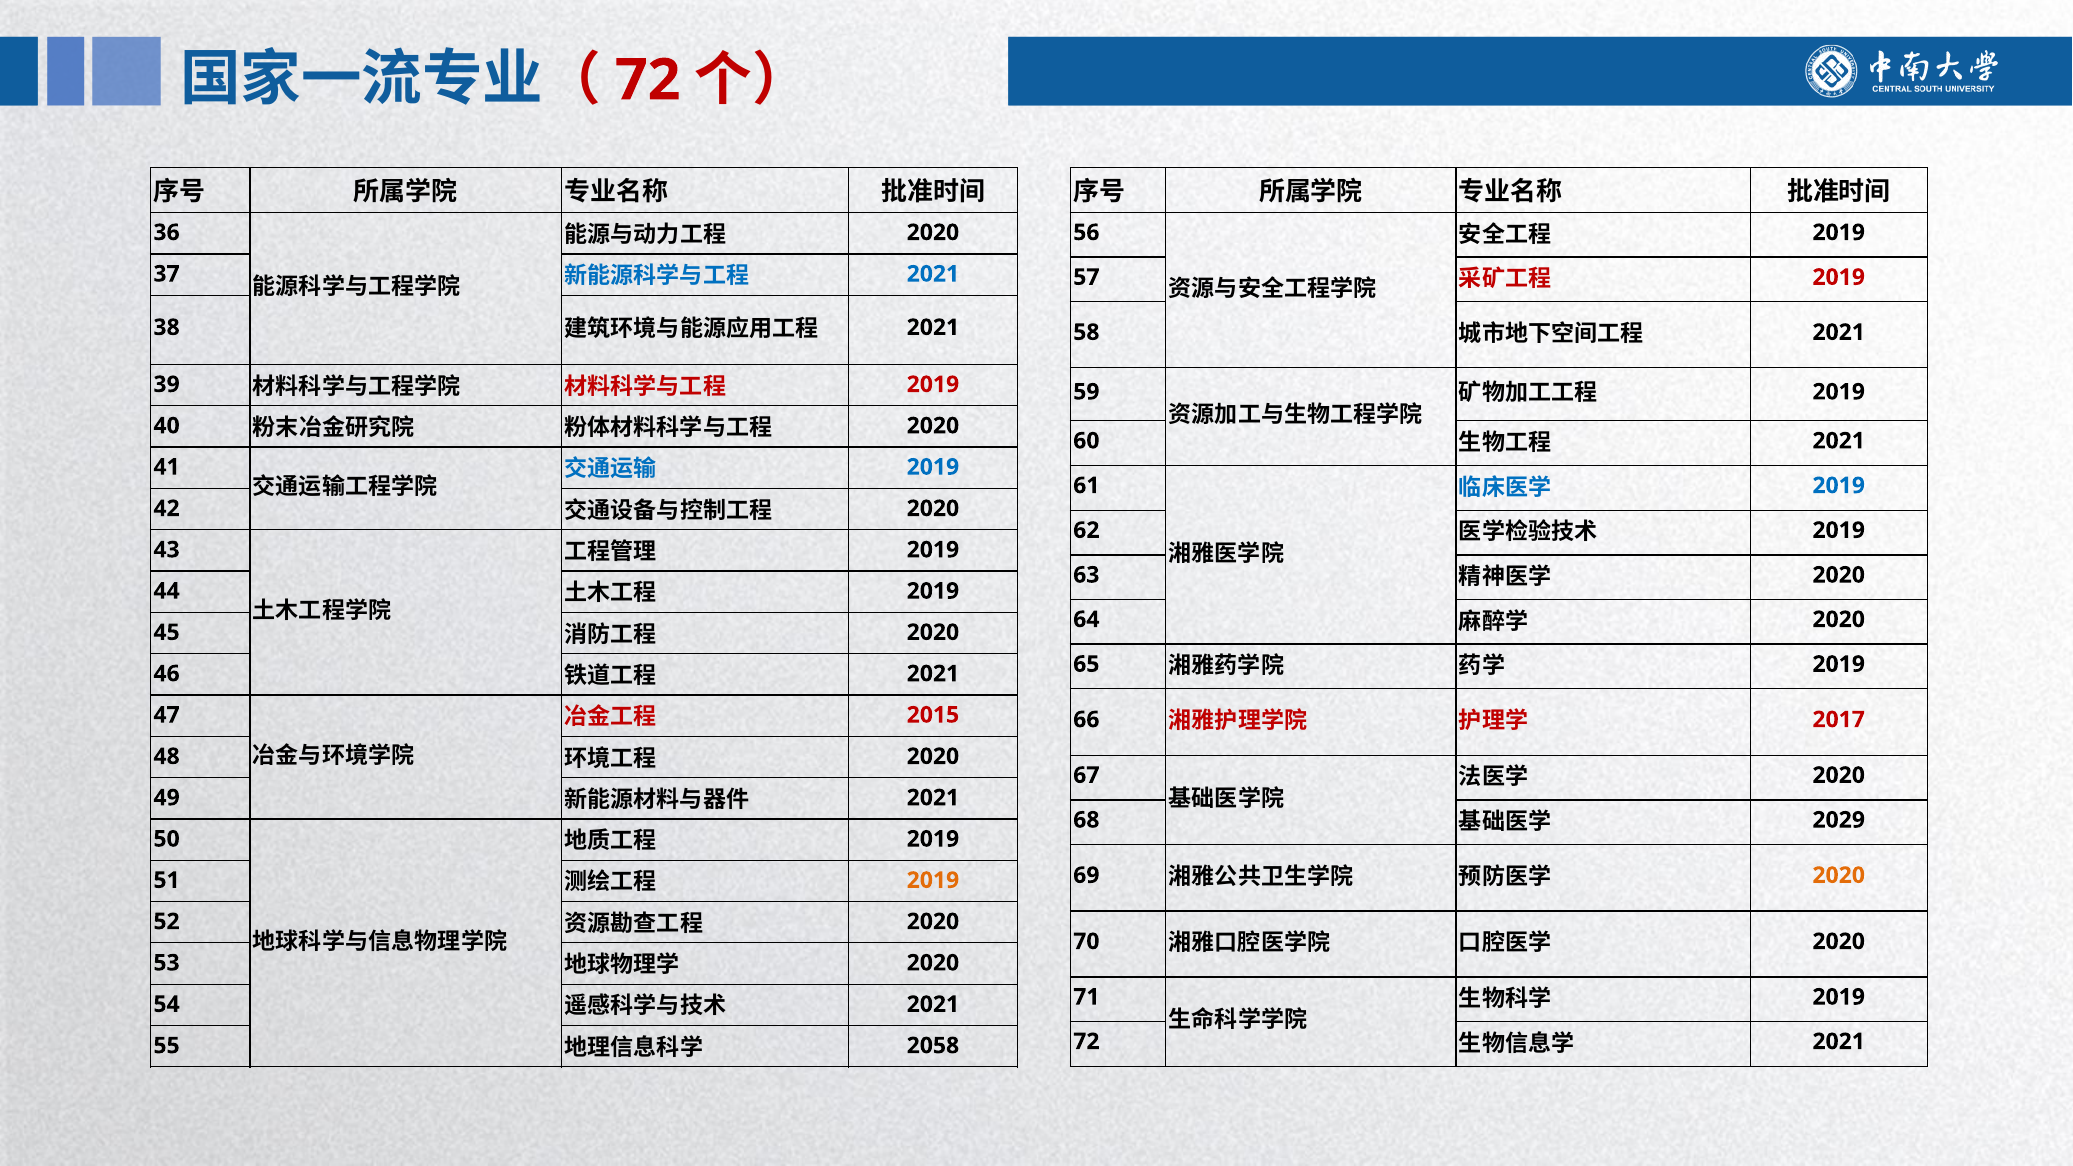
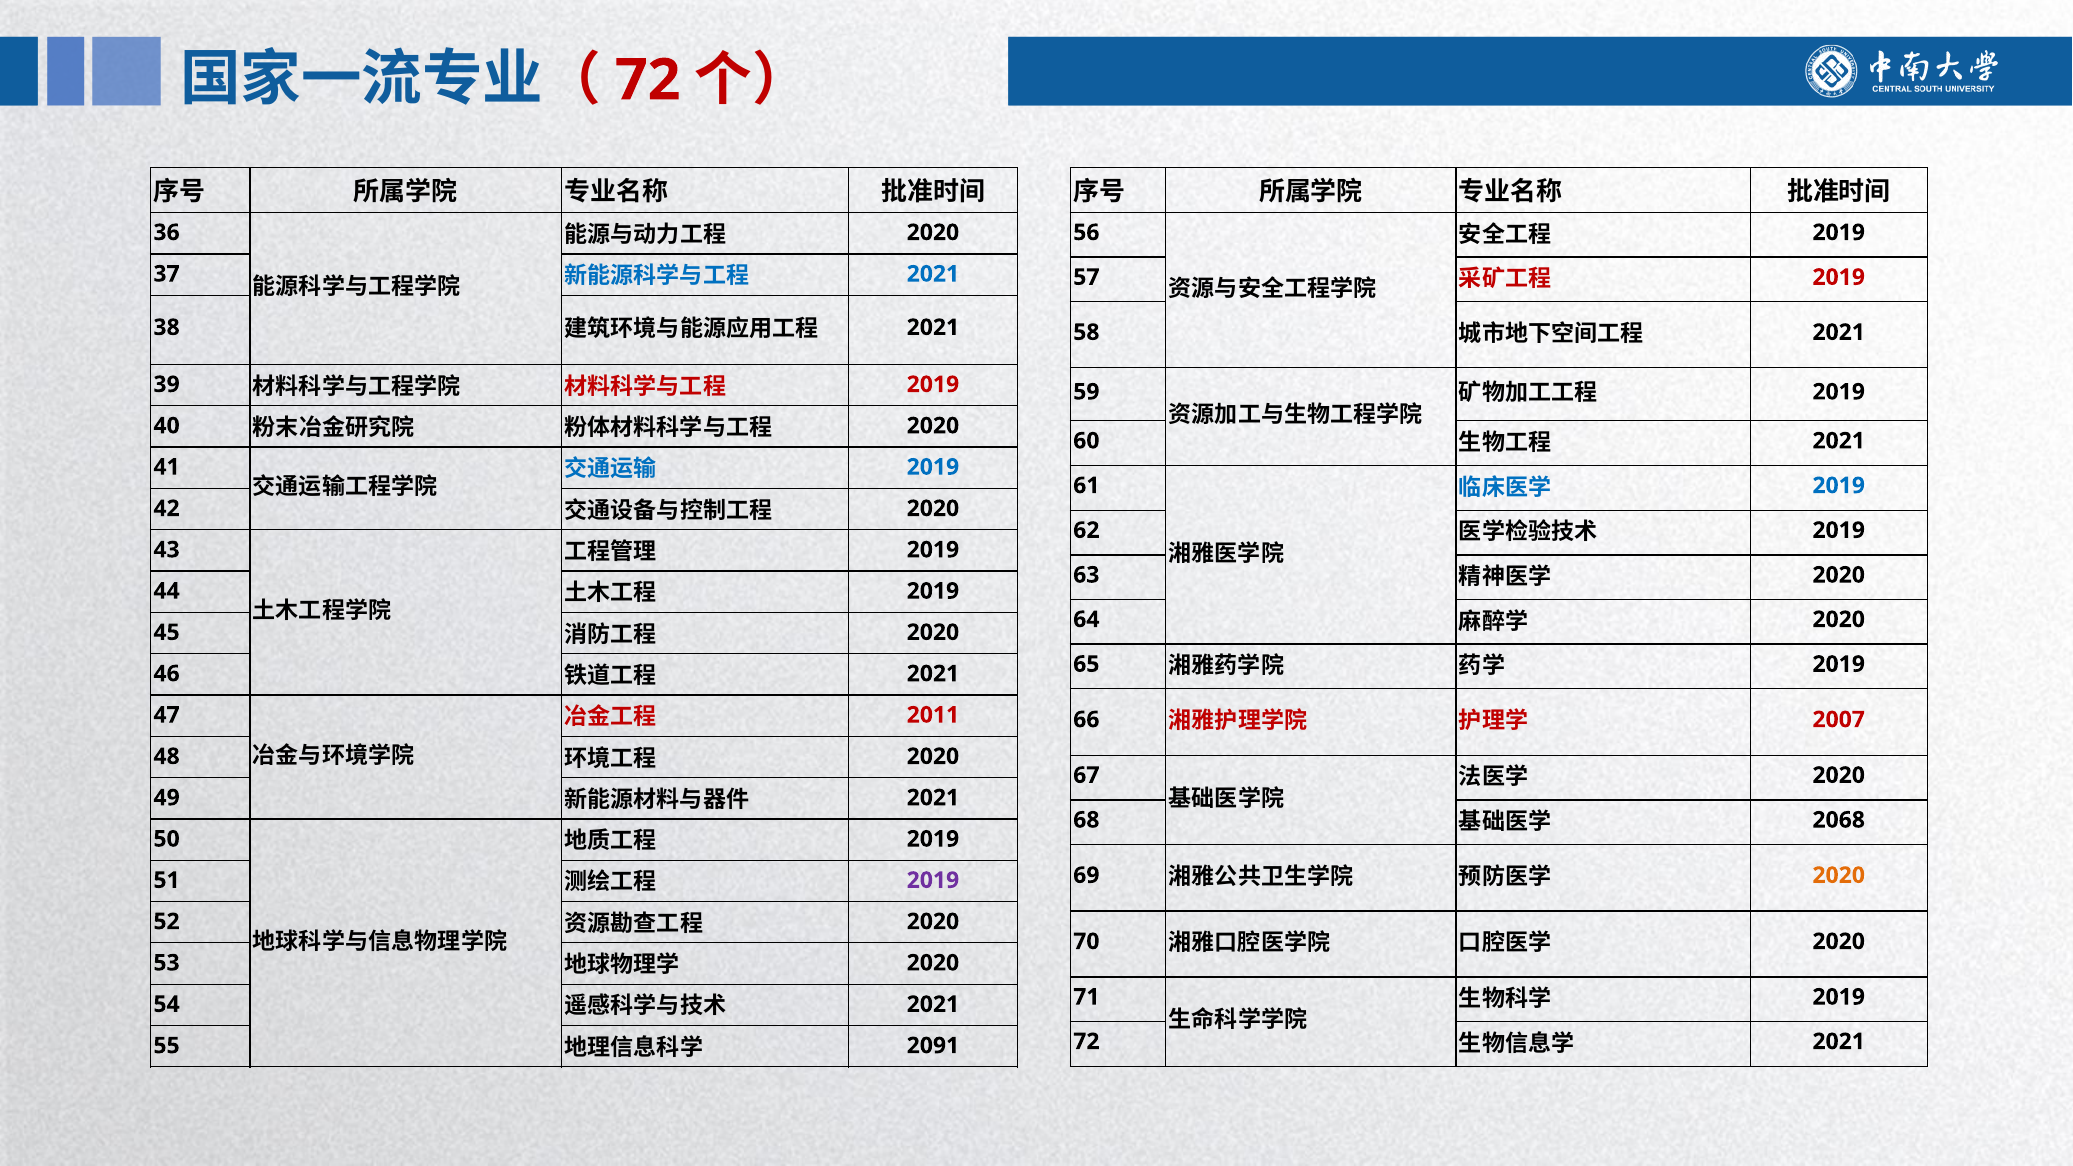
2015: 2015 -> 2011
2017: 2017 -> 2007
2029: 2029 -> 2068
2019 at (933, 880) colour: orange -> purple
2058: 2058 -> 2091
